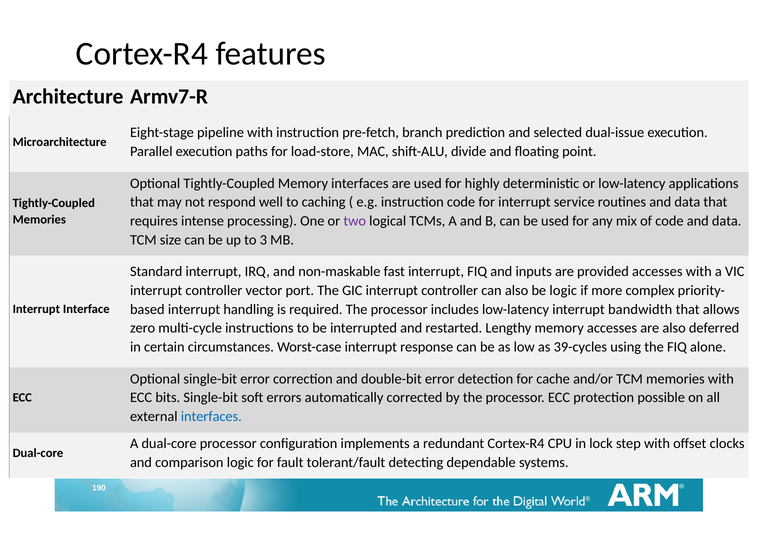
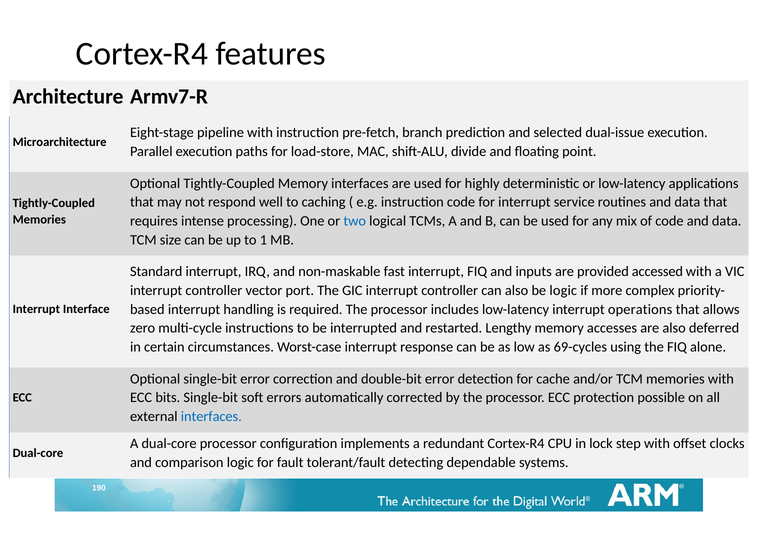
two colour: purple -> blue
3: 3 -> 1
provided accesses: accesses -> accessed
bandwidth: bandwidth -> operations
39-cycles: 39-cycles -> 69-cycles
